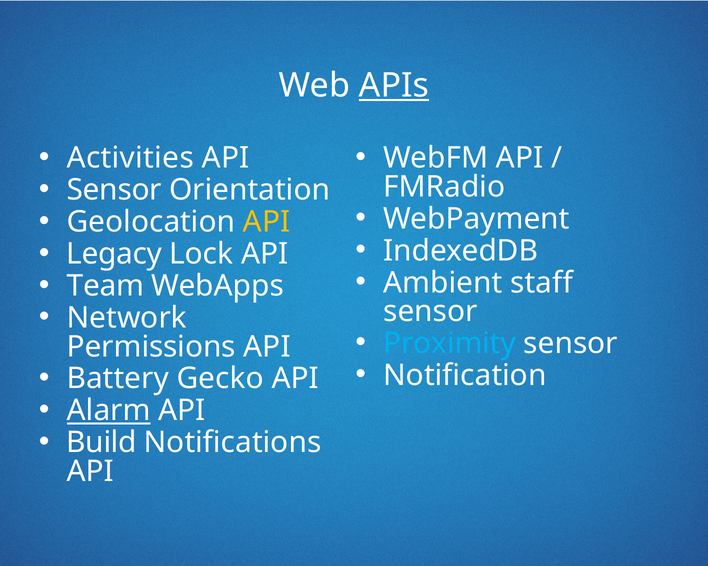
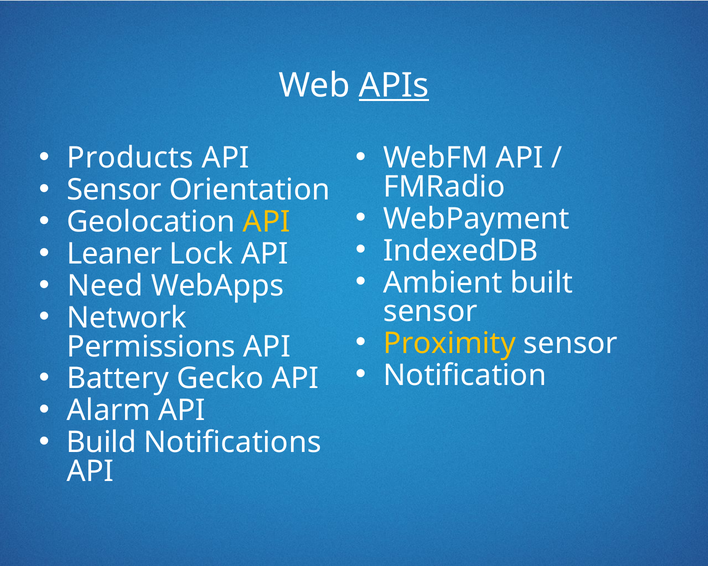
Activities: Activities -> Products
Legacy: Legacy -> Leaner
staff: staff -> built
Team: Team -> Need
Proximity colour: light blue -> yellow
Alarm underline: present -> none
